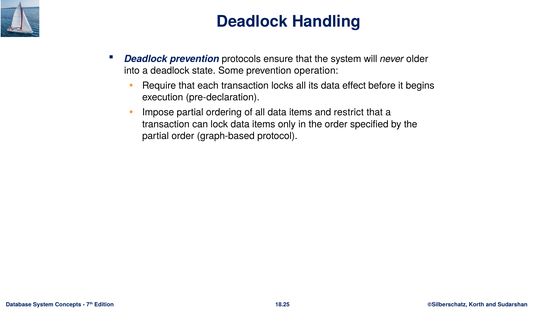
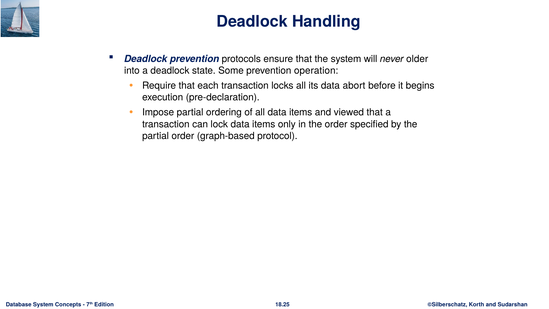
effect: effect -> abort
restrict: restrict -> viewed
